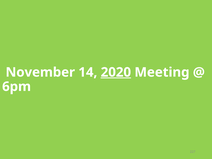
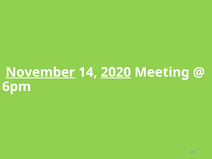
November underline: none -> present
